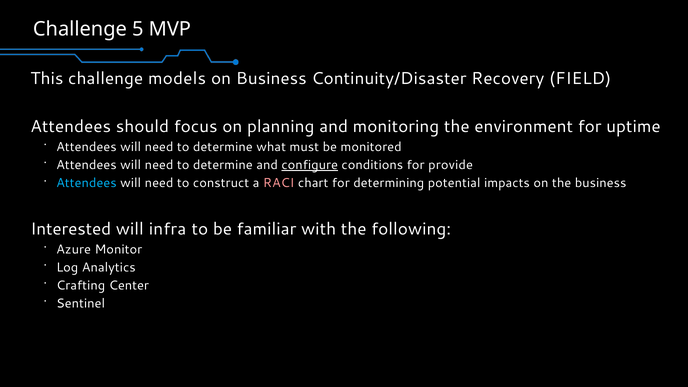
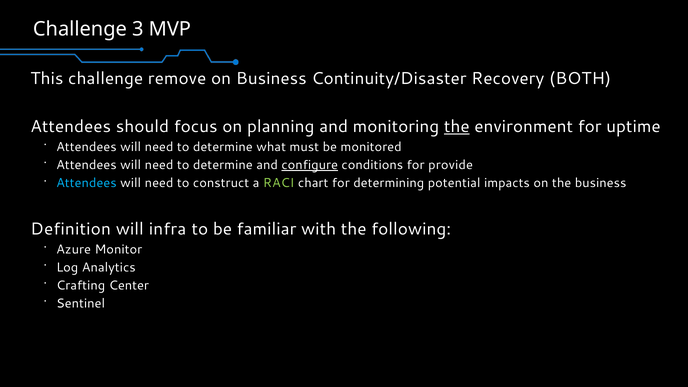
5: 5 -> 3
models: models -> remove
FIELD: FIELD -> BOTH
the at (457, 127) underline: none -> present
RACI colour: pink -> light green
Interested: Interested -> Definition
